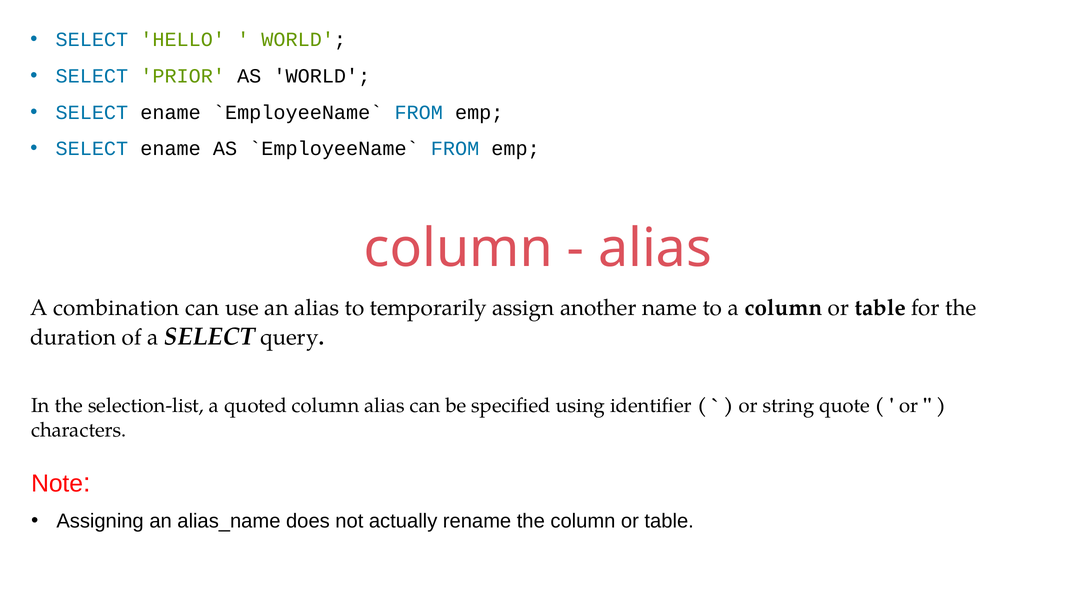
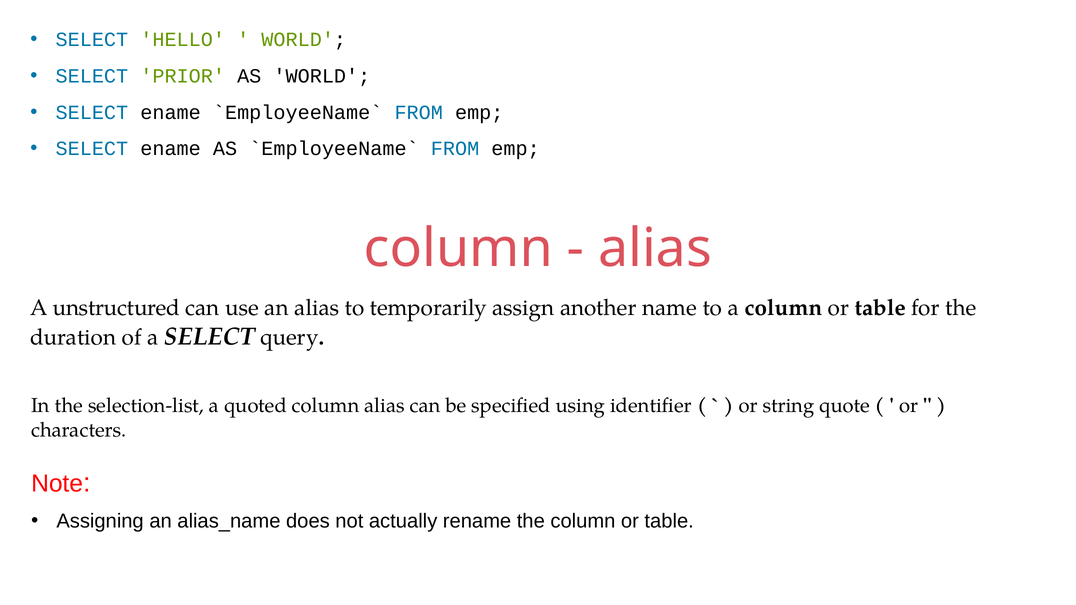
combination: combination -> unstructured
